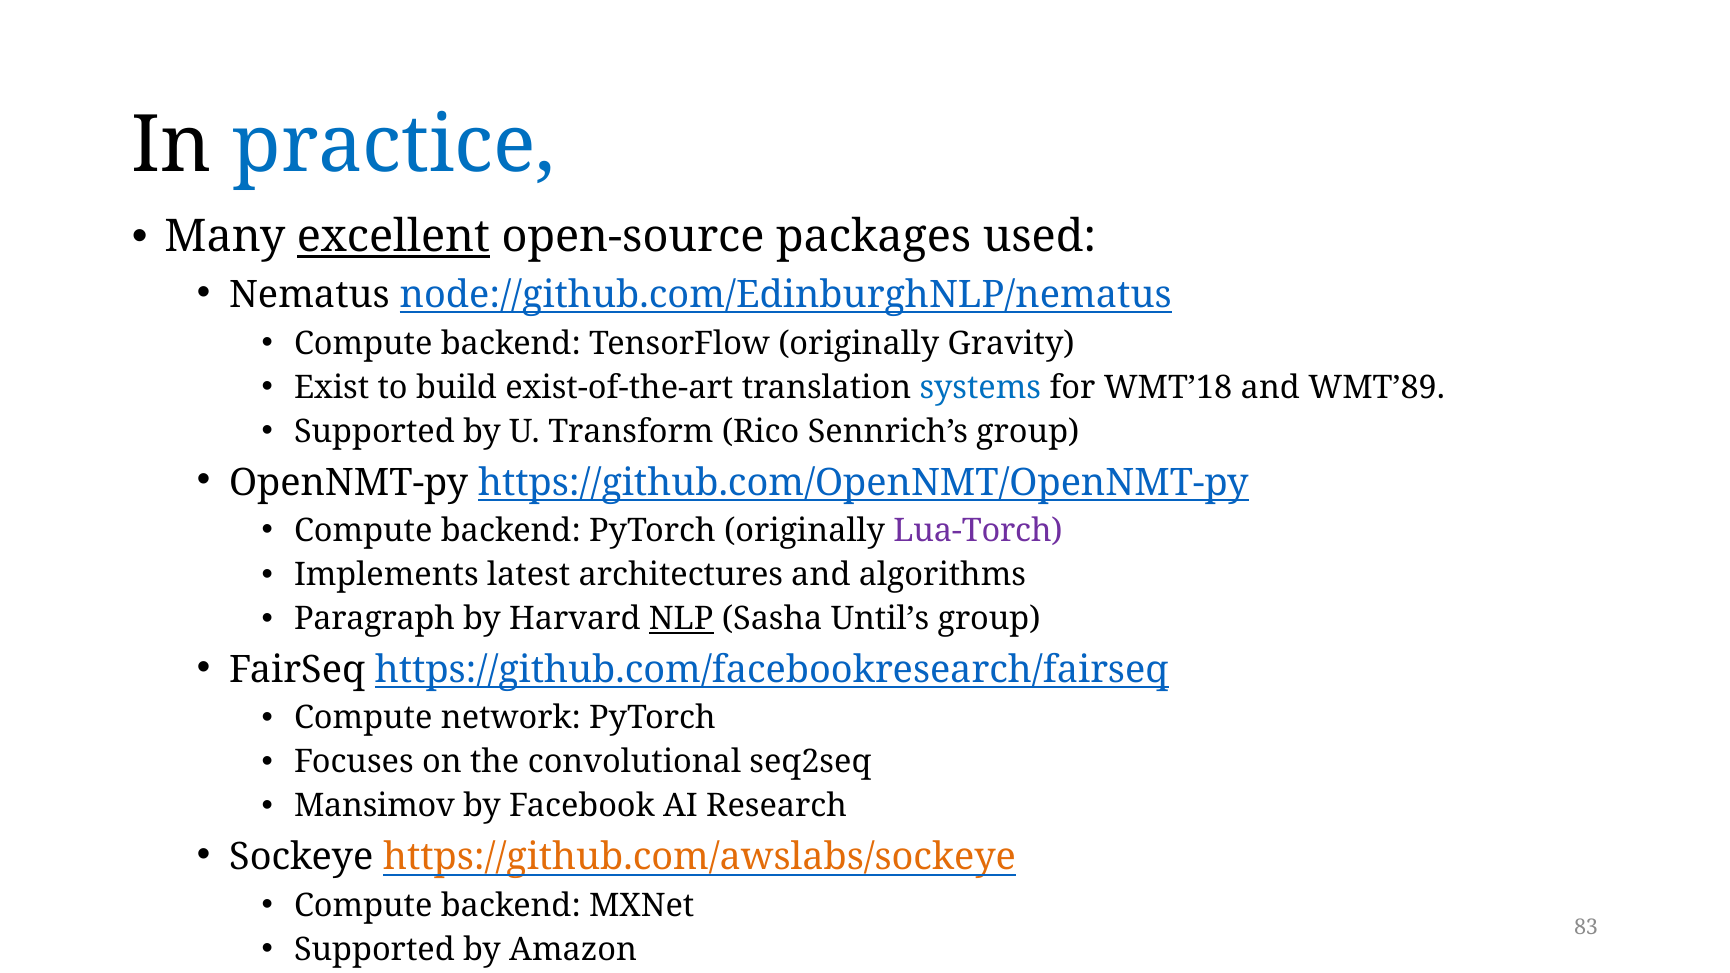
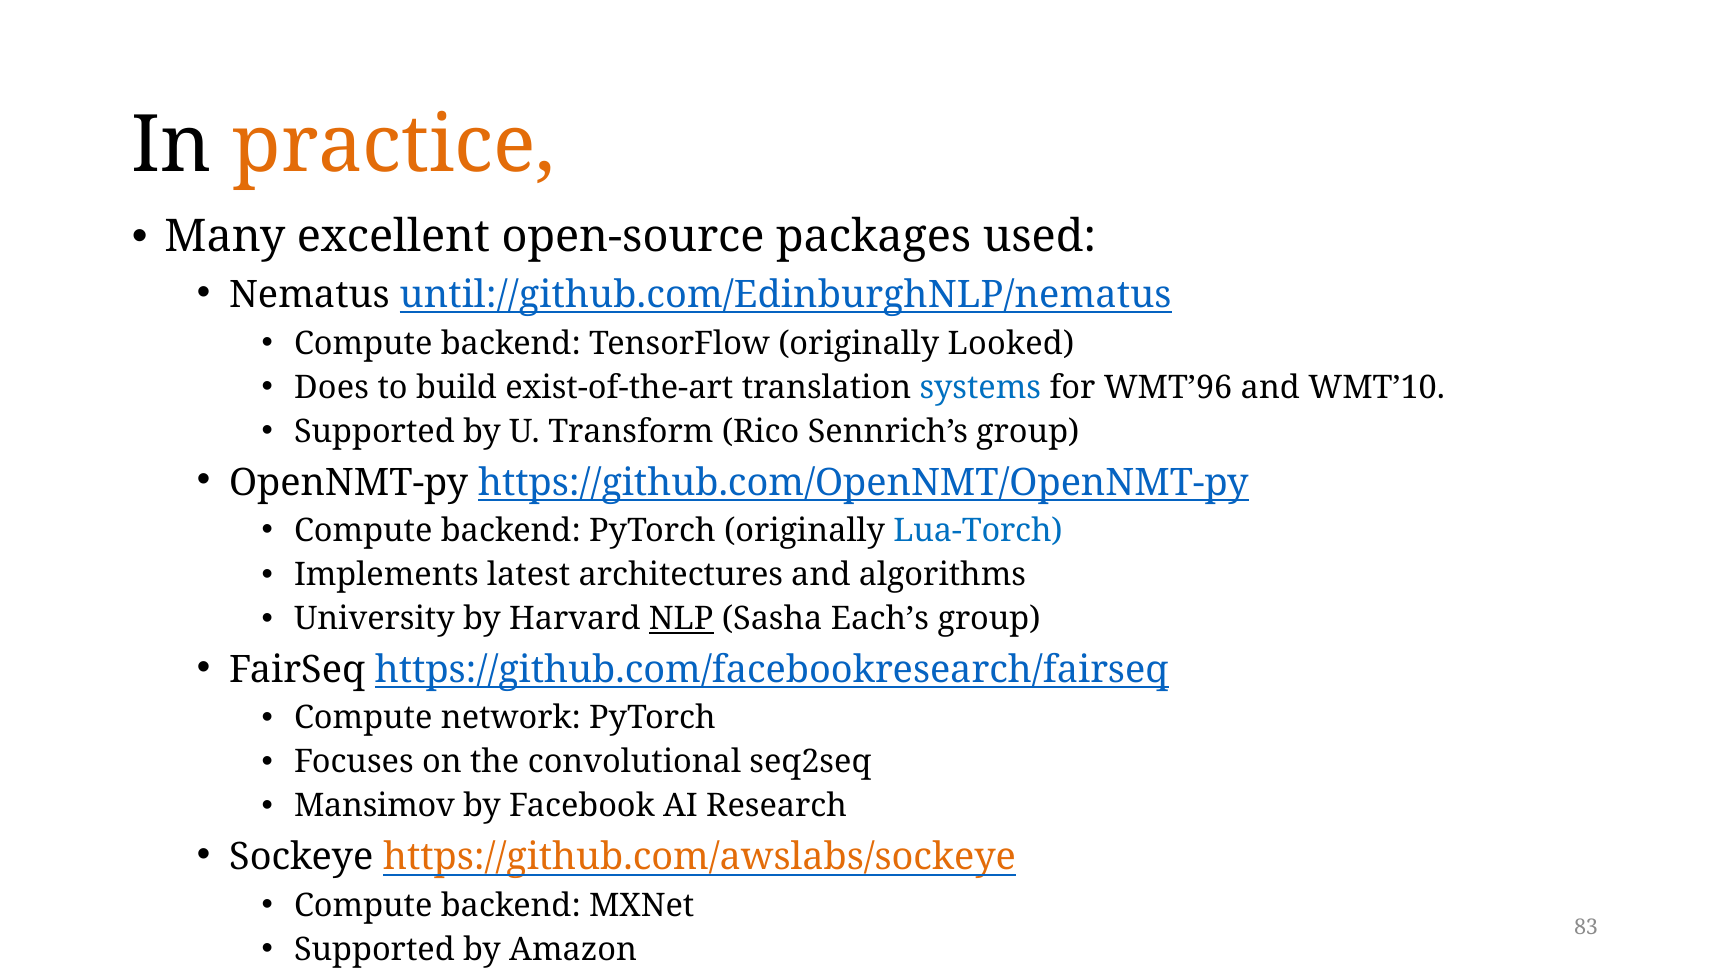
practice colour: blue -> orange
excellent underline: present -> none
node://github.com/EdinburghNLP/nematus: node://github.com/EdinburghNLP/nematus -> until://github.com/EdinburghNLP/nematus
Gravity: Gravity -> Looked
Exist: Exist -> Does
WMT’18: WMT’18 -> WMT’96
WMT’89: WMT’89 -> WMT’10
Lua-Torch colour: purple -> blue
Paragraph: Paragraph -> University
Until’s: Until’s -> Each’s
